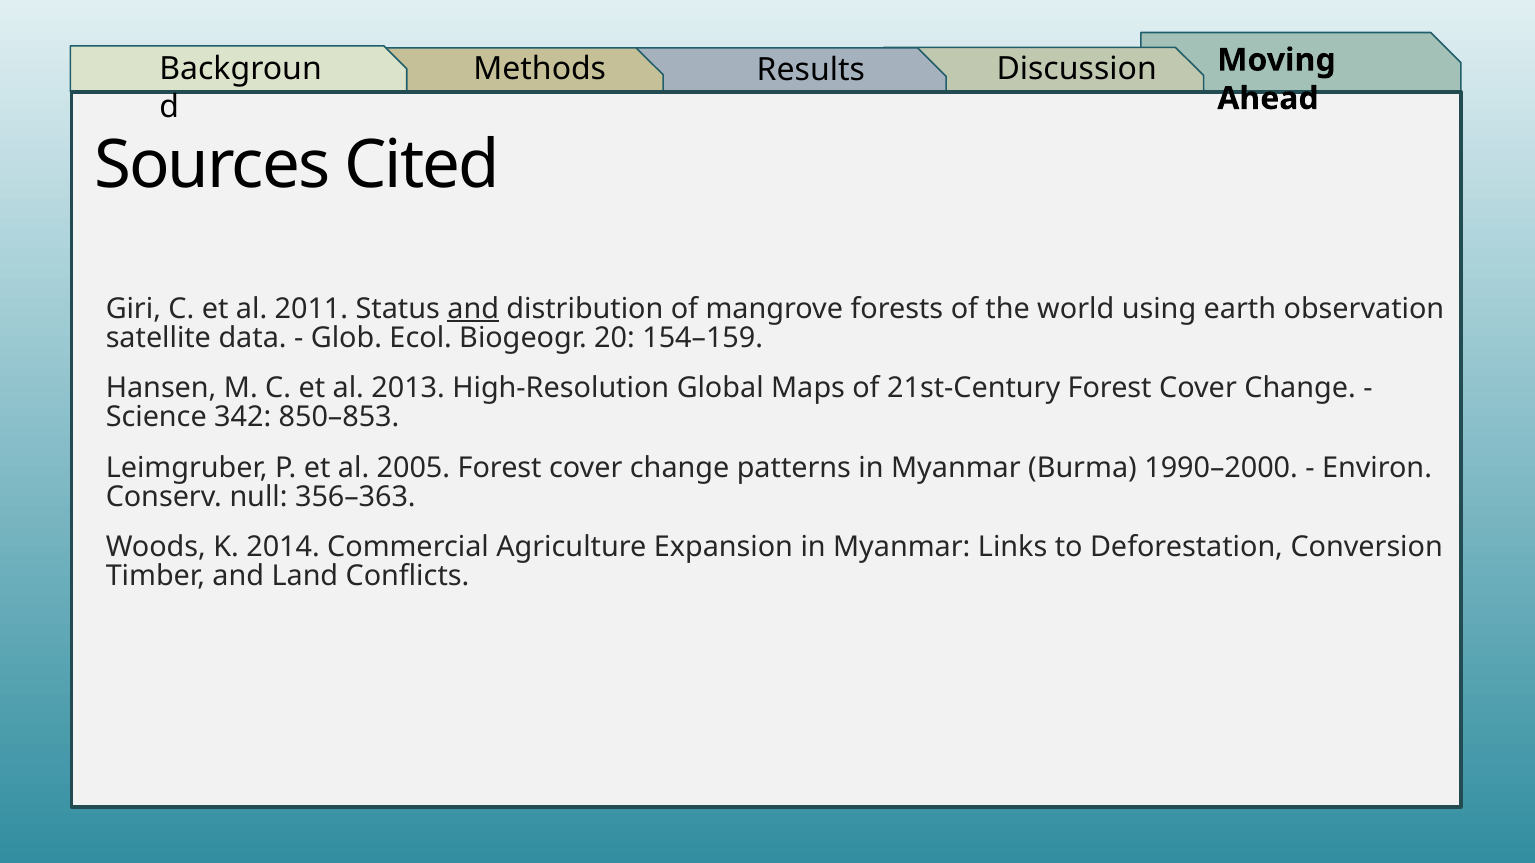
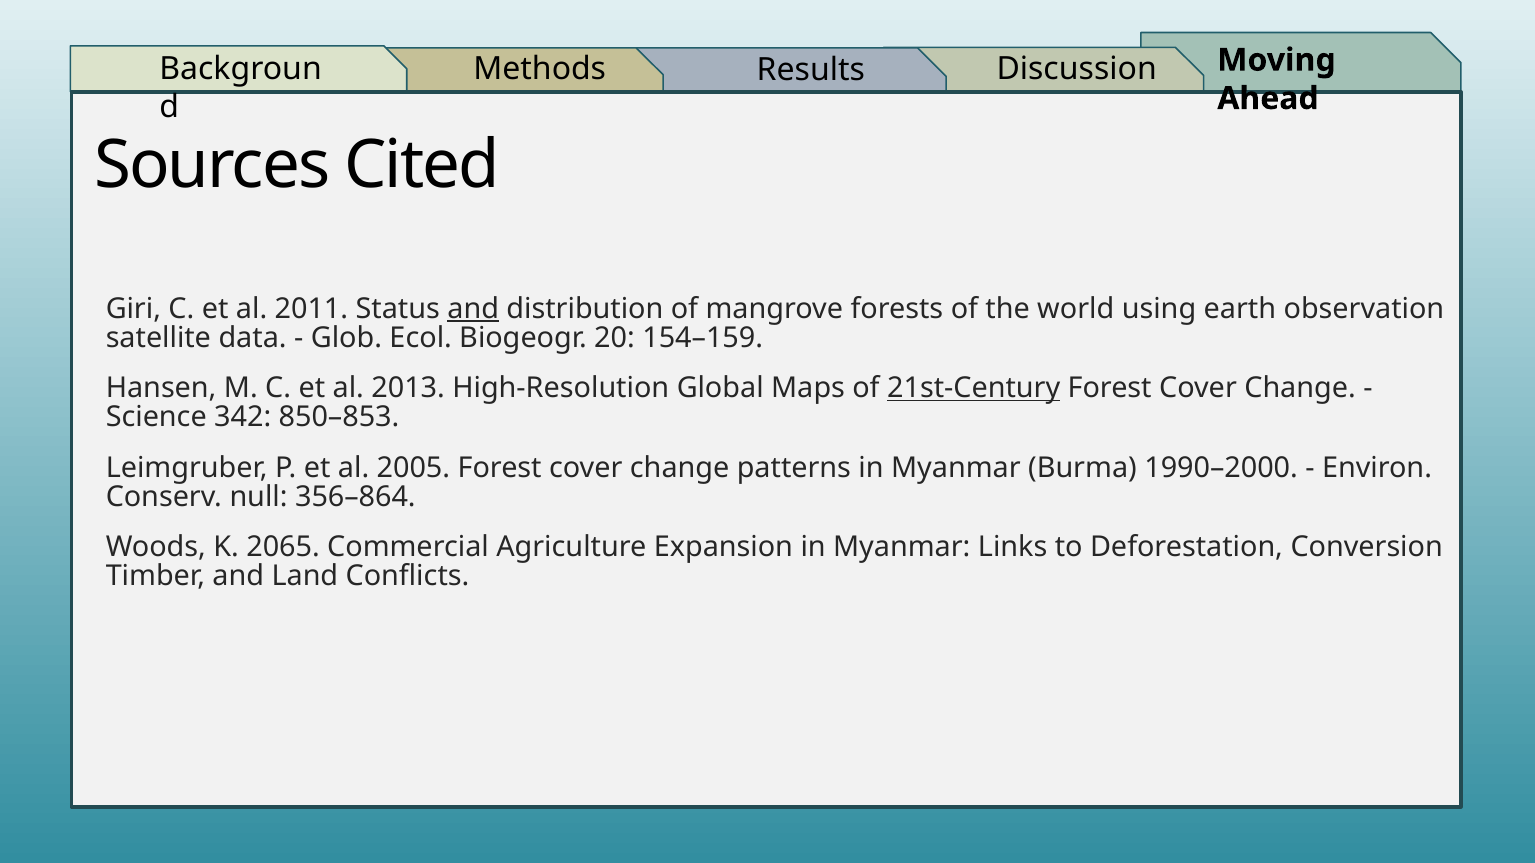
21st-Century underline: none -> present
356–363: 356–363 -> 356–864
2014: 2014 -> 2065
